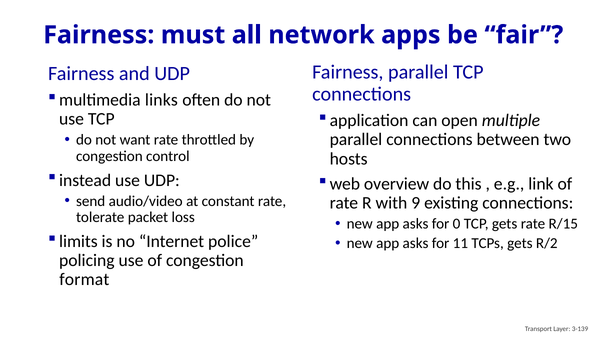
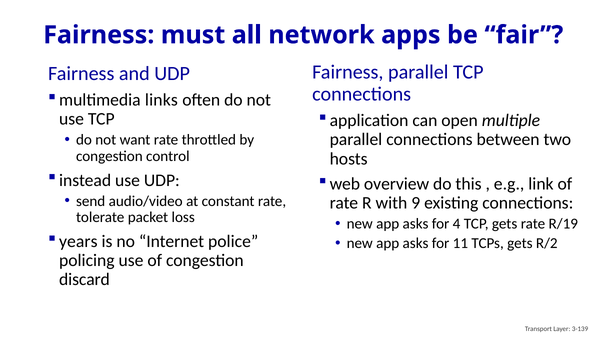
0: 0 -> 4
R/15: R/15 -> R/19
limits: limits -> years
format: format -> discard
